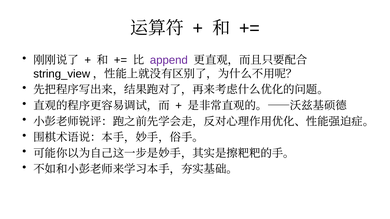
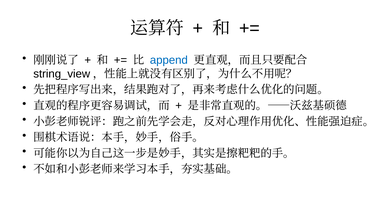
append colour: purple -> blue
